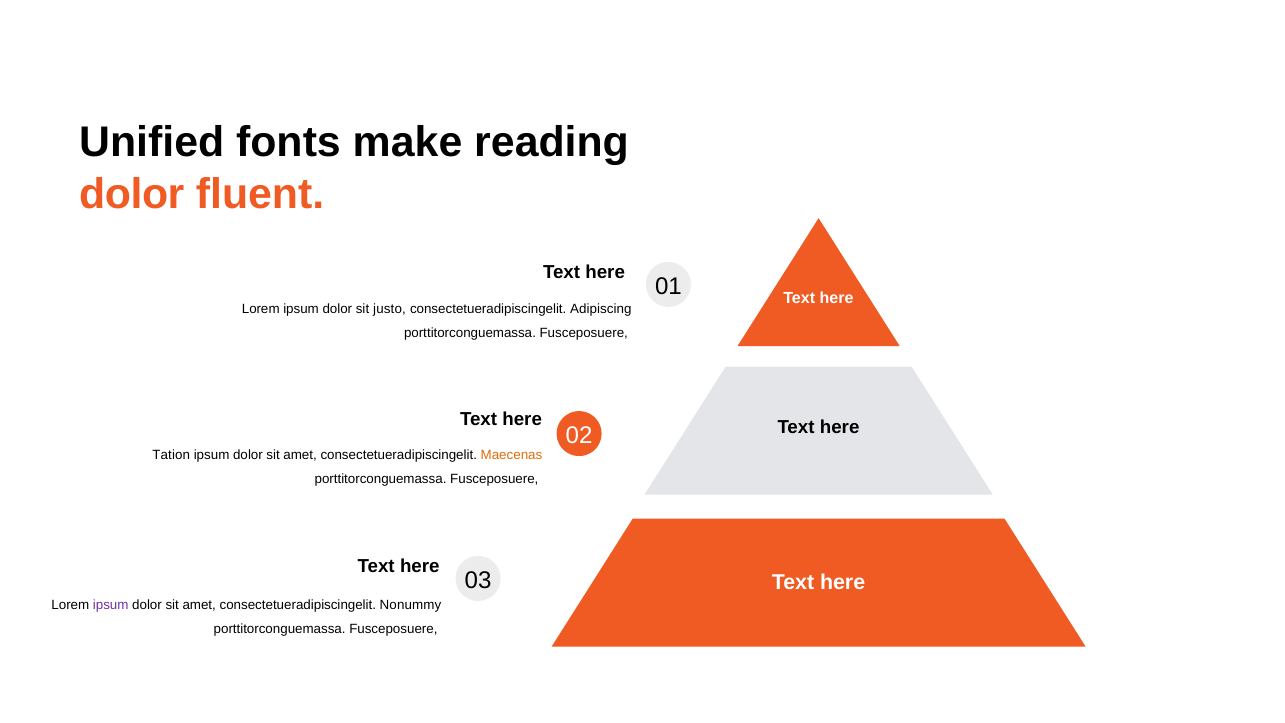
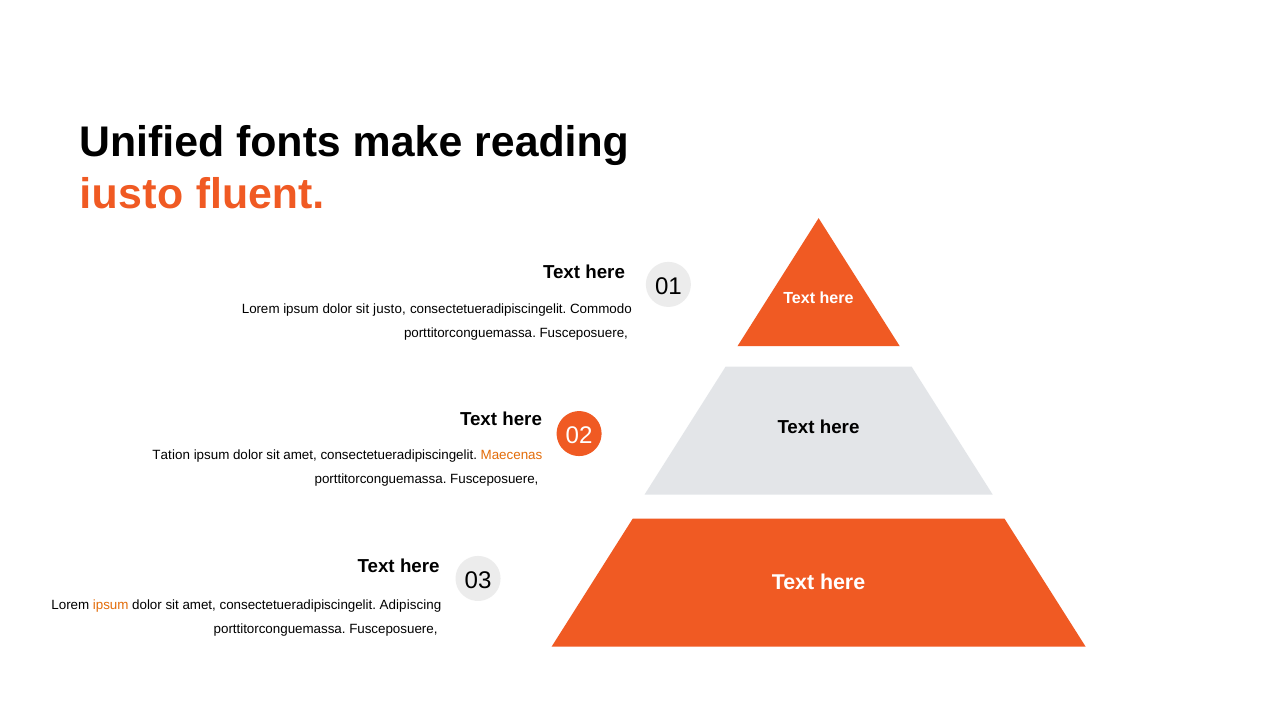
dolor at (132, 194): dolor -> iusto
Adipiscing: Adipiscing -> Commodo
ipsum at (111, 605) colour: purple -> orange
Nonummy: Nonummy -> Adipiscing
